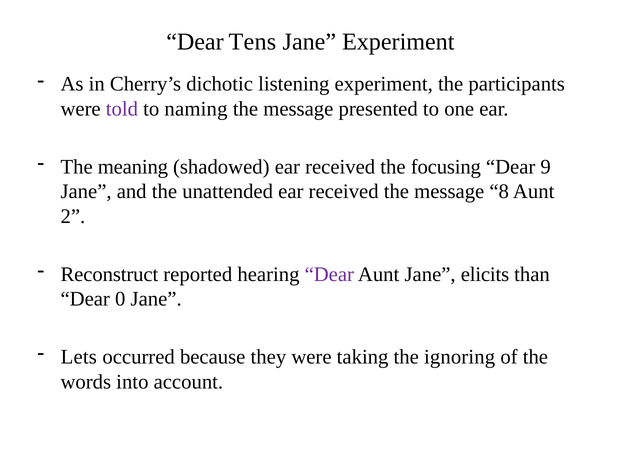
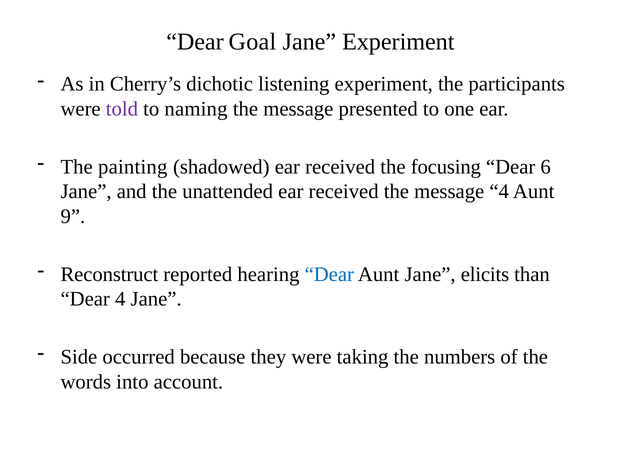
Tens: Tens -> Goal
meaning: meaning -> painting
9: 9 -> 6
message 8: 8 -> 4
2: 2 -> 9
Dear at (329, 275) colour: purple -> blue
Dear 0: 0 -> 4
Lets: Lets -> Side
ignoring: ignoring -> numbers
